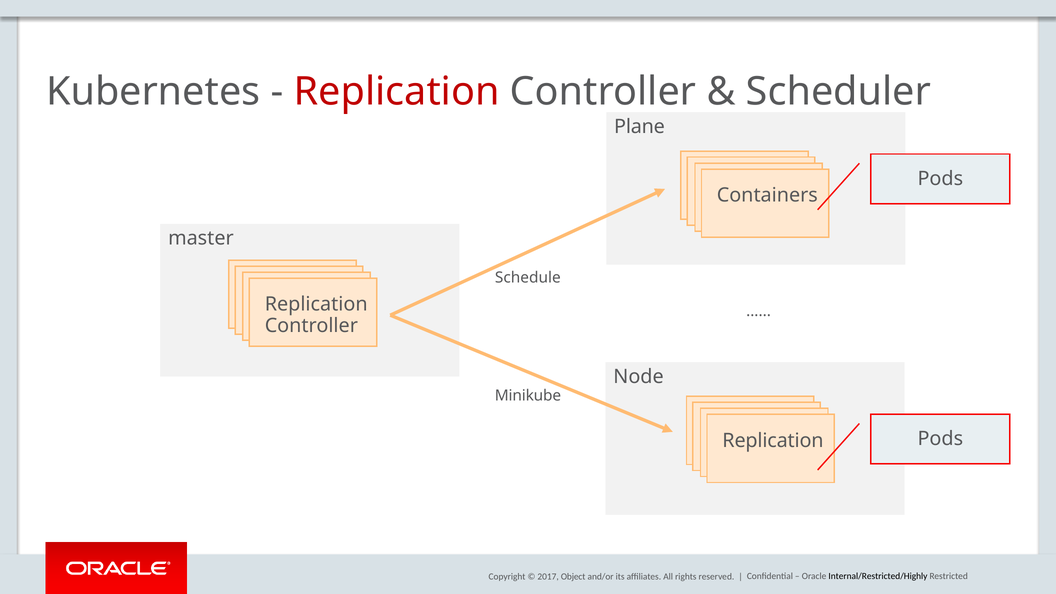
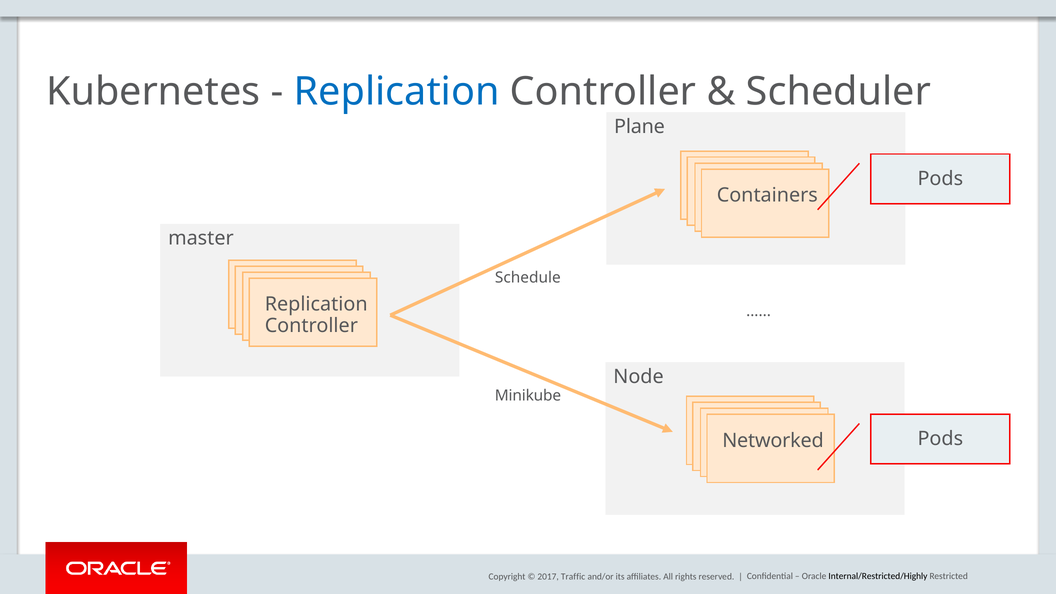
Replication at (397, 92) colour: red -> blue
Replication at (773, 441): Replication -> Networked
Object: Object -> Traffic
